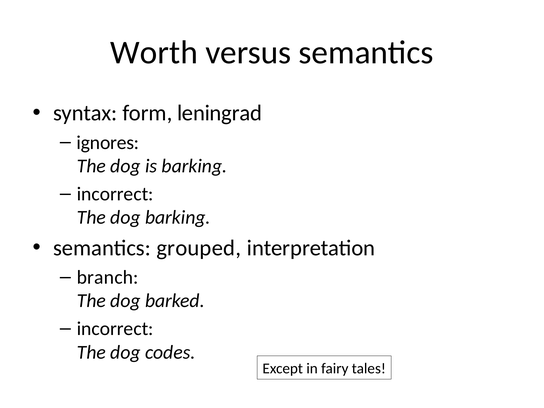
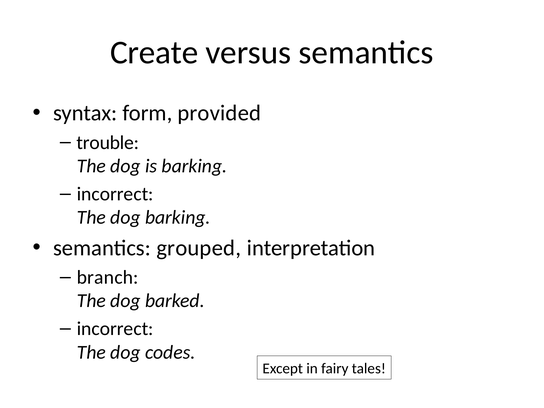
Worth: Worth -> Create
leningrad: leningrad -> provided
ignores: ignores -> trouble
